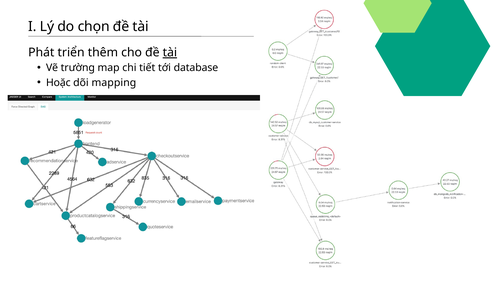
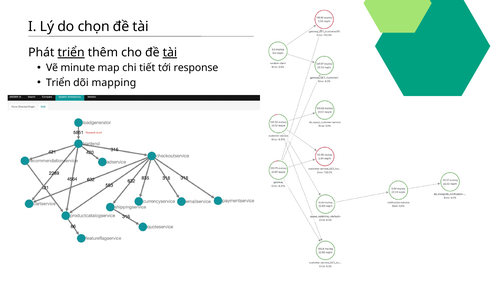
triển at (71, 53) underline: none -> present
trường: trường -> minute
database: database -> response
Hoặc at (58, 83): Hoặc -> Triển
